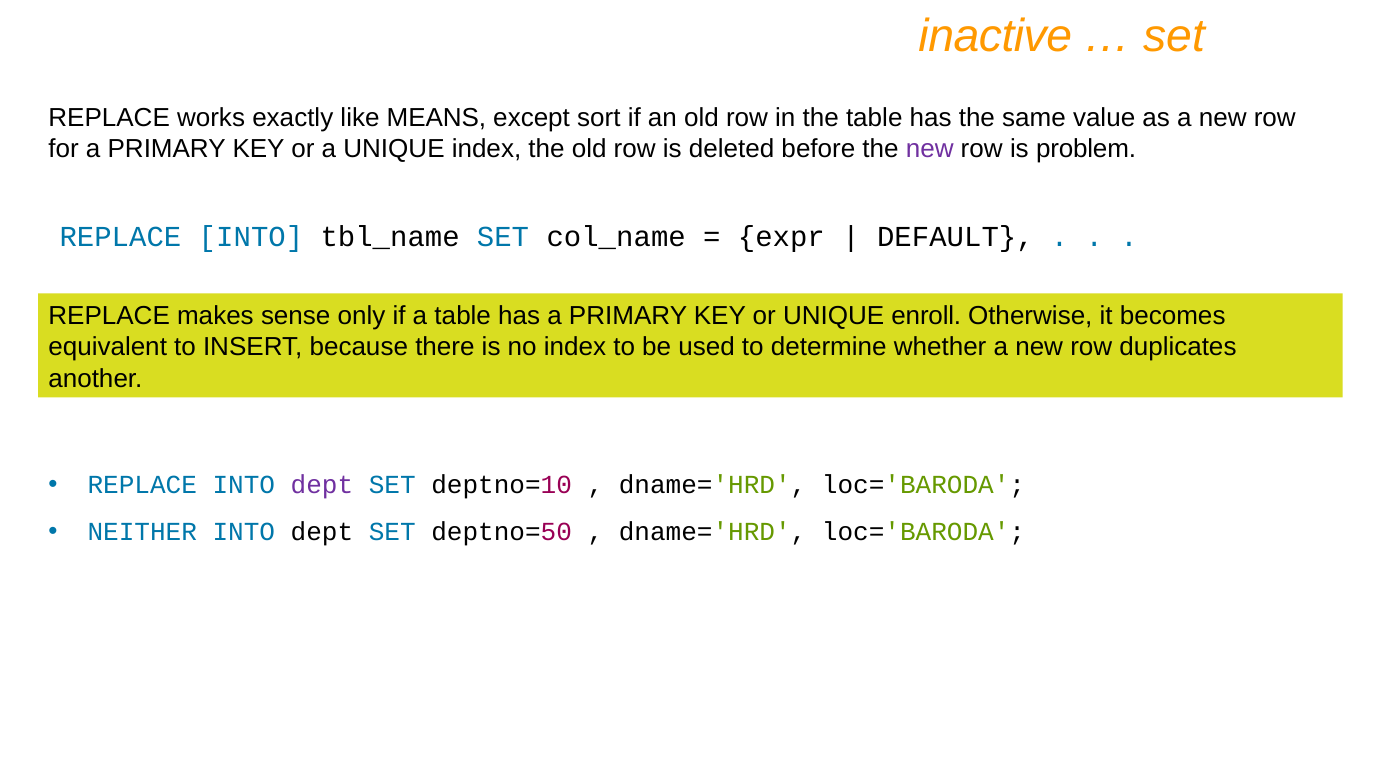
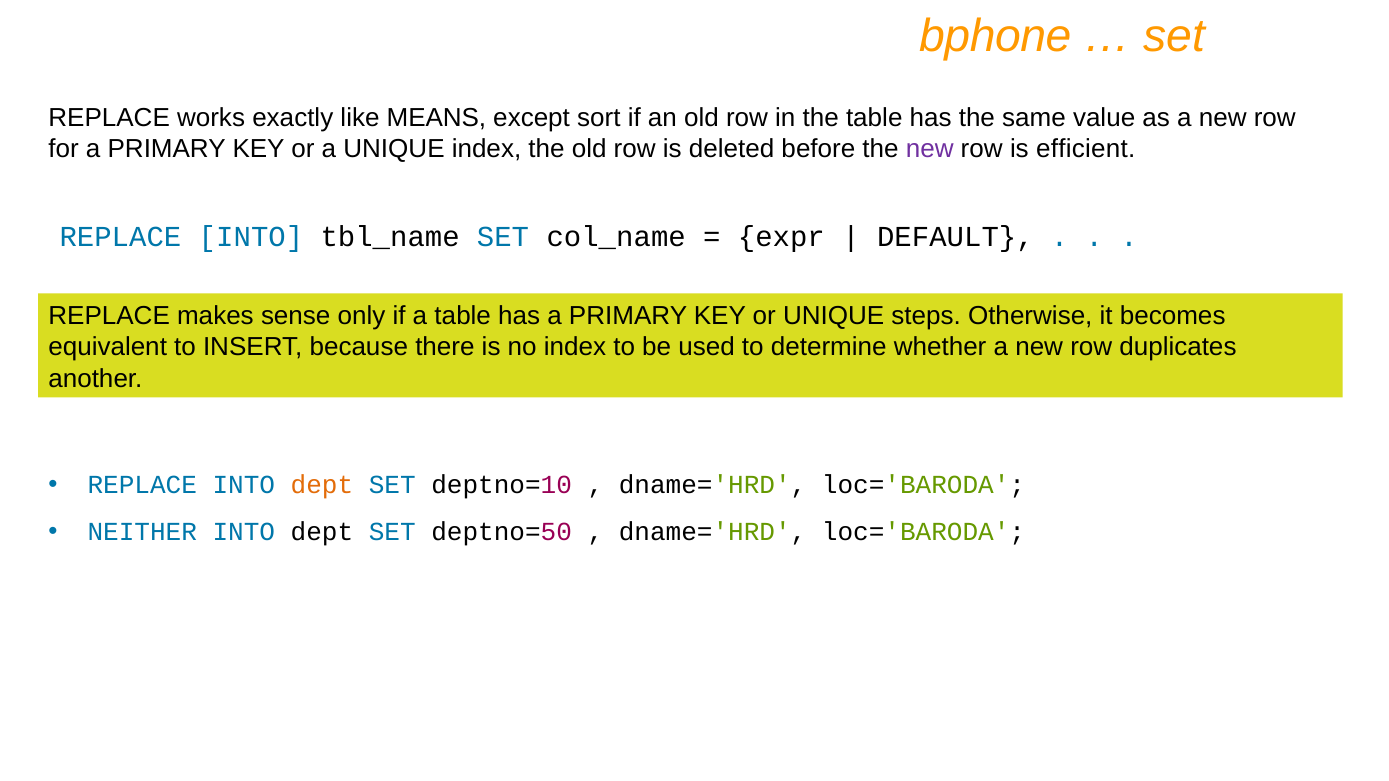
inactive: inactive -> bphone
problem: problem -> efficient
enroll: enroll -> steps
dept at (322, 485) colour: purple -> orange
